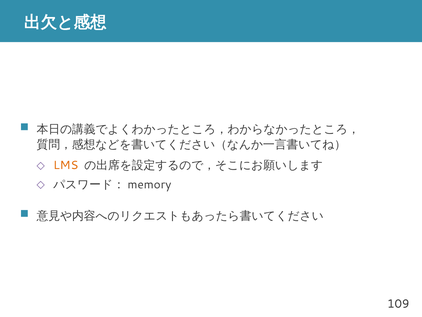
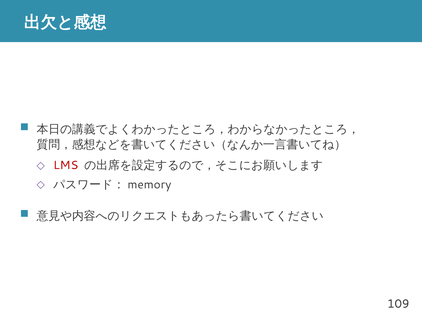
LMS colour: orange -> red
